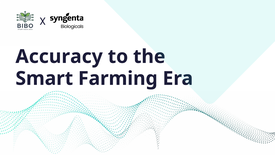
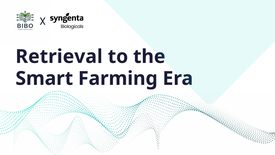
Accuracy: Accuracy -> Retrieval
